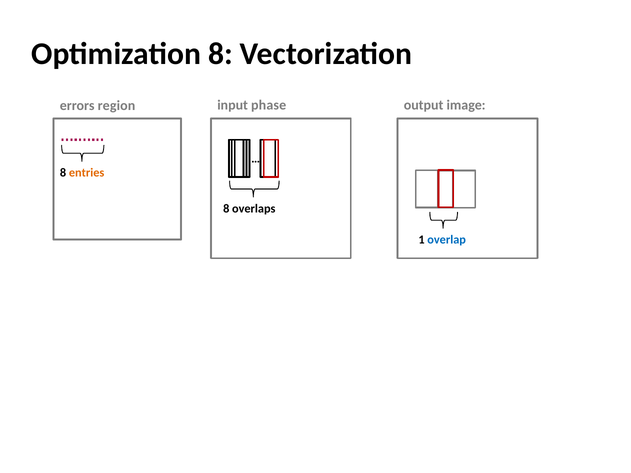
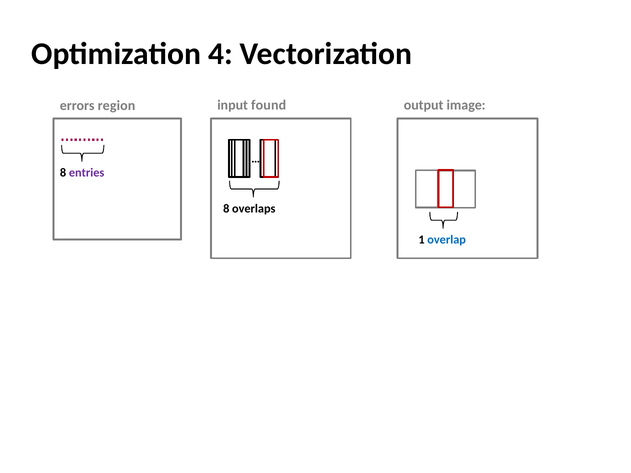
Optimization 8: 8 -> 4
phase: phase -> found
entries colour: orange -> purple
